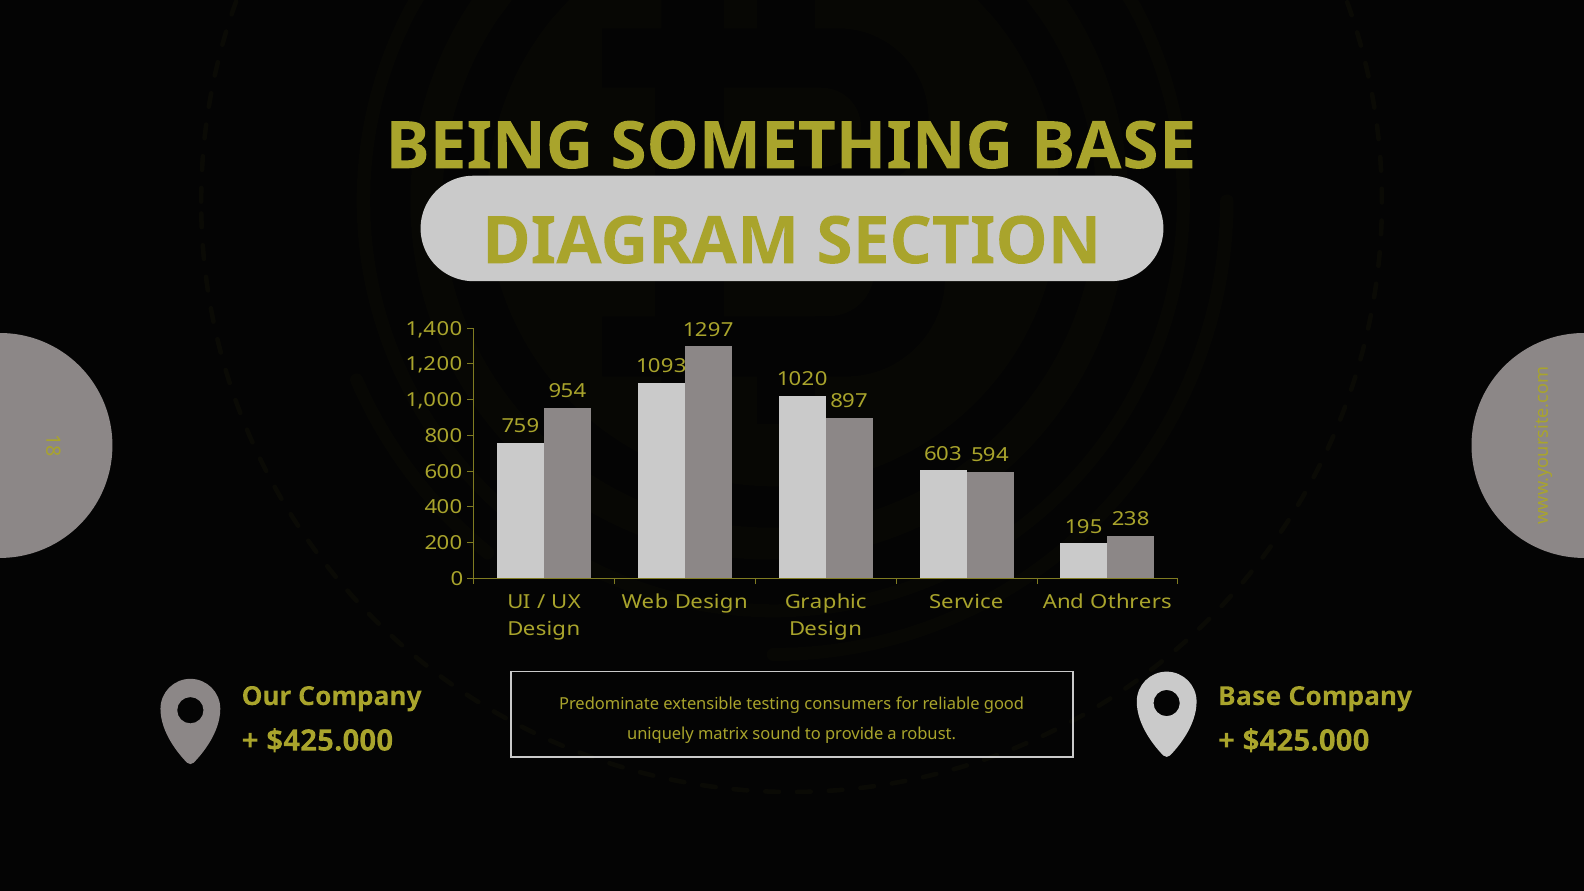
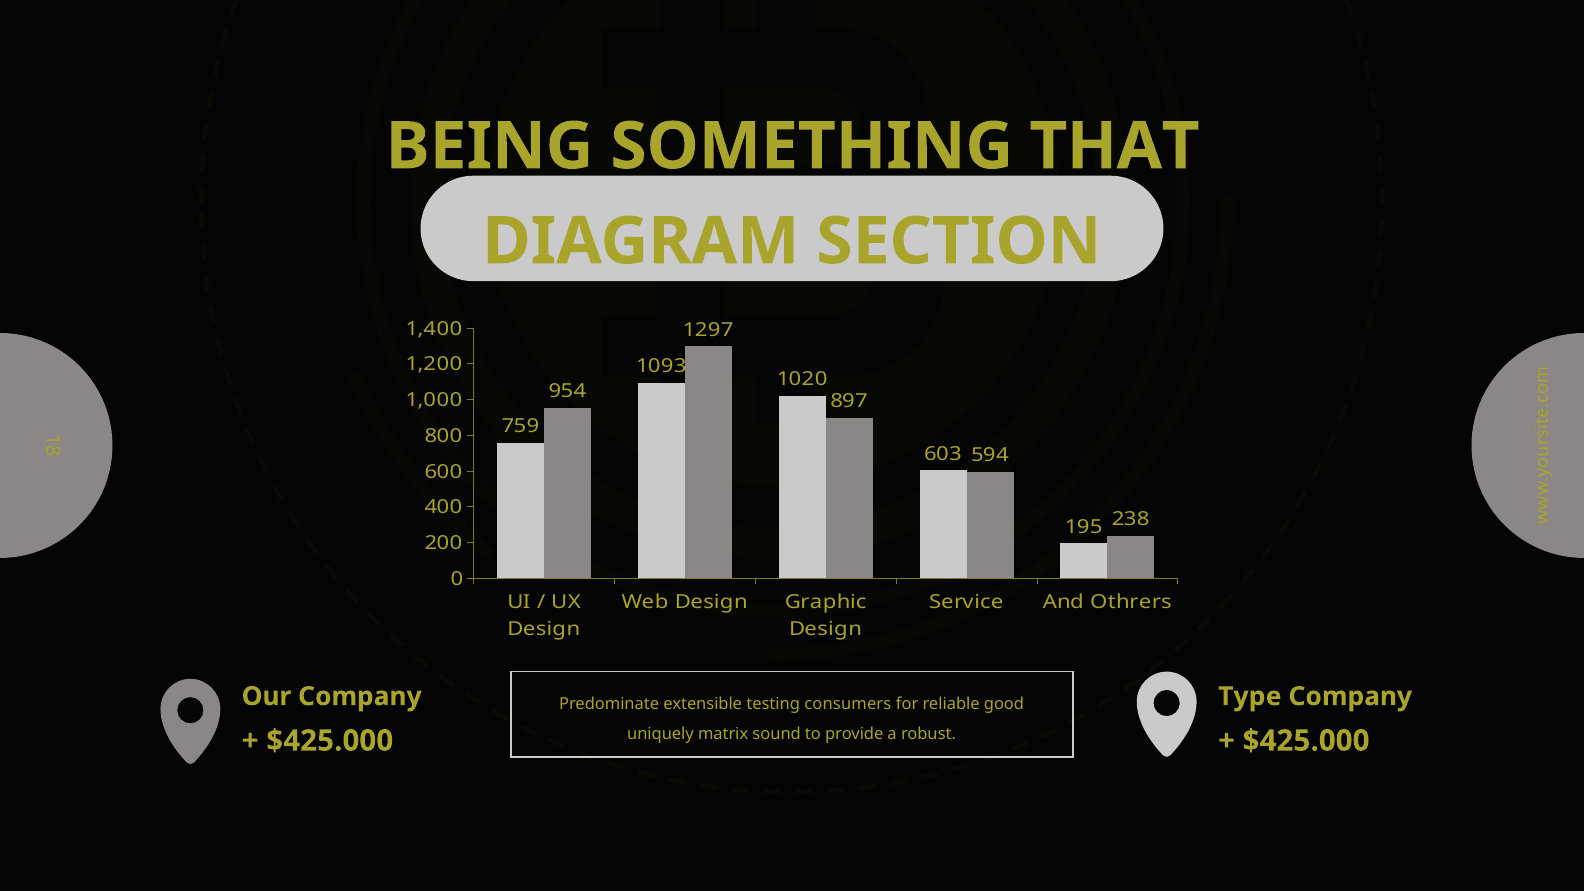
SOMETHING BASE: BASE -> THAT
Base at (1250, 696): Base -> Type
